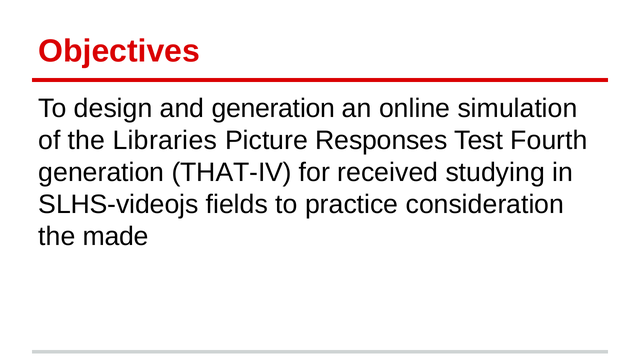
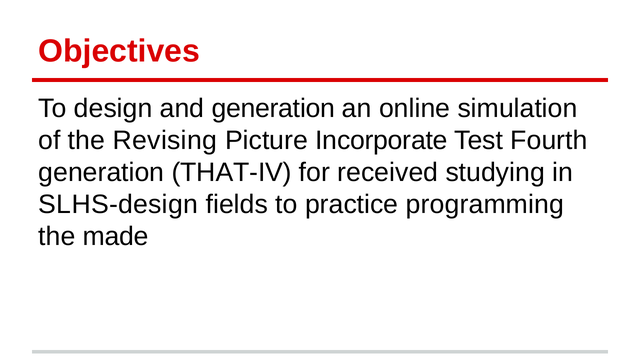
Libraries: Libraries -> Revising
Responses: Responses -> Incorporate
SLHS-videojs: SLHS-videojs -> SLHS-design
consideration: consideration -> programming
